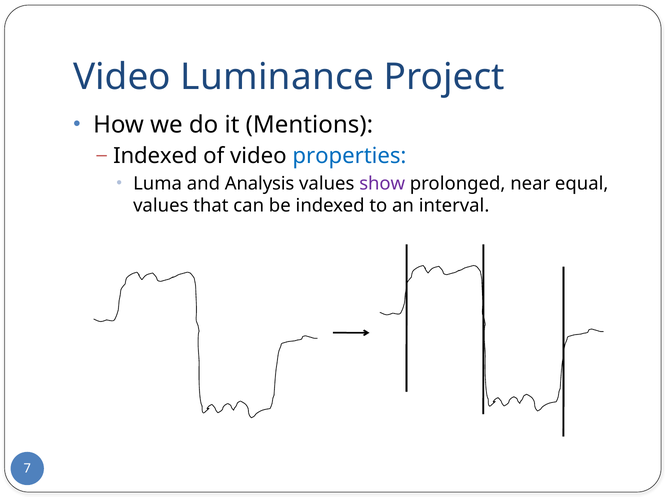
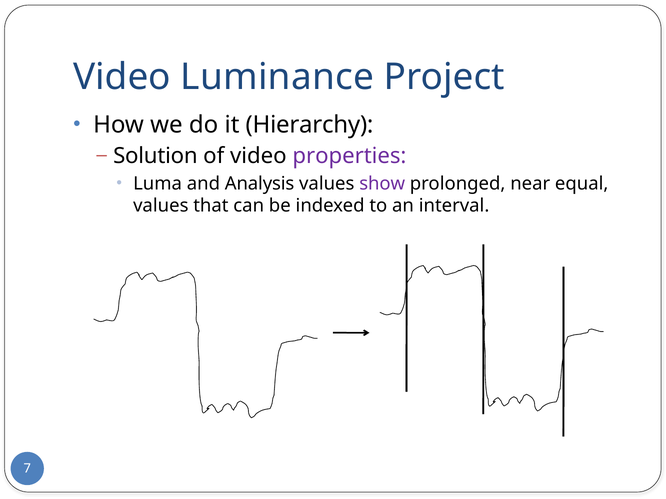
Mentions: Mentions -> Hierarchy
Indexed at (155, 156): Indexed -> Solution
properties colour: blue -> purple
